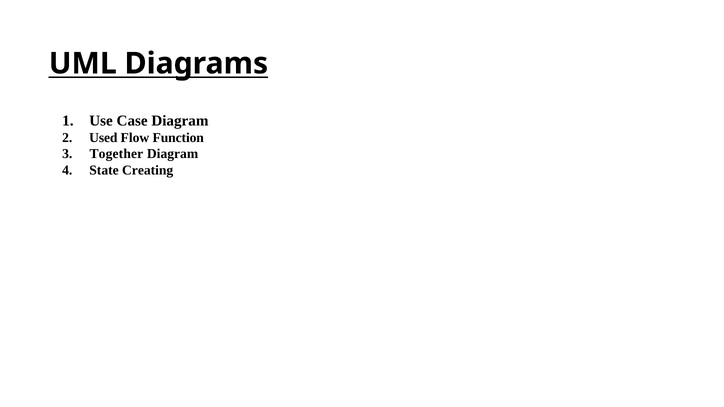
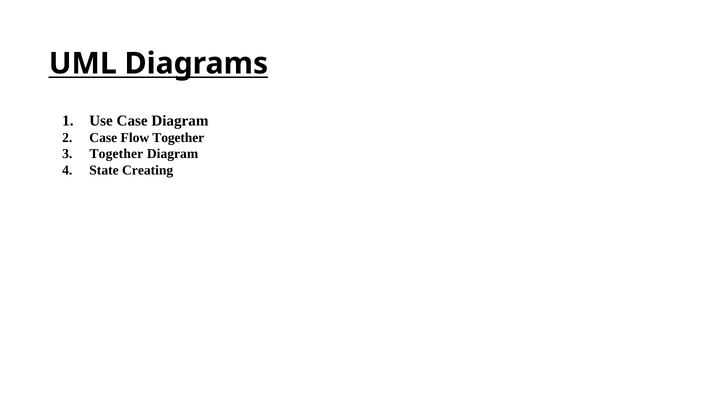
Used at (103, 138): Used -> Case
Flow Function: Function -> Together
